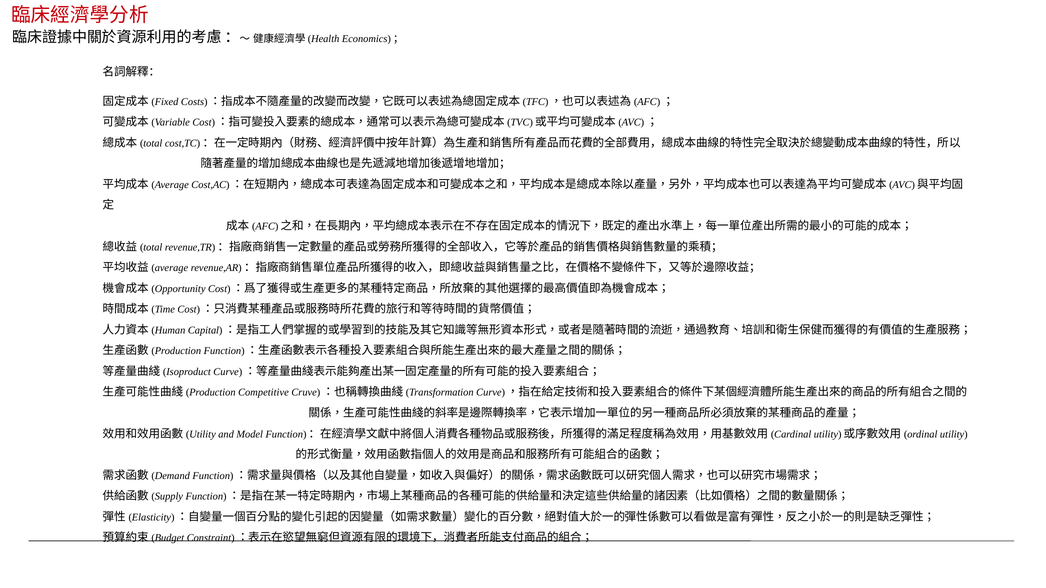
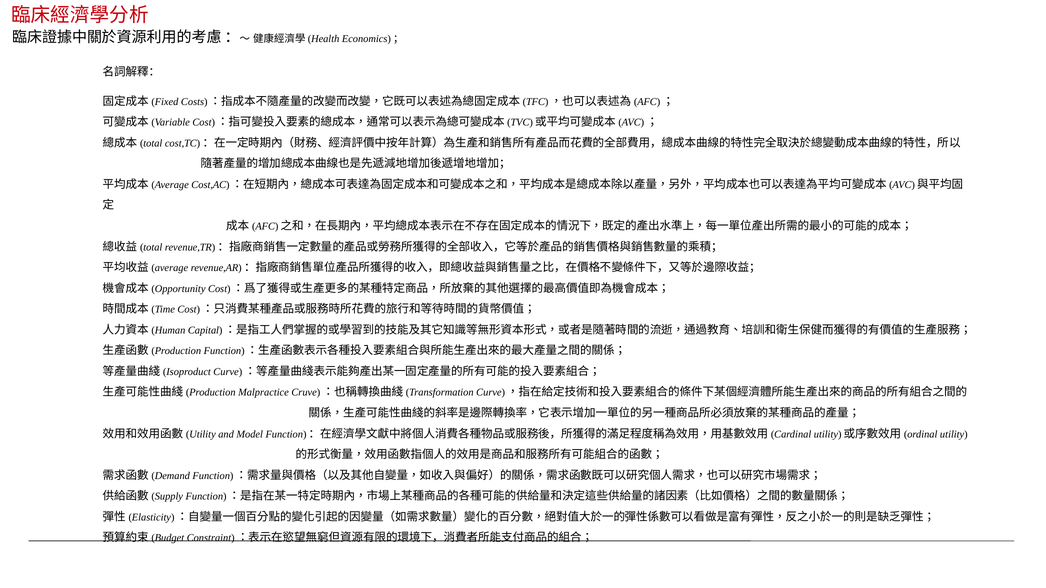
Competitive: Competitive -> Malpractice
